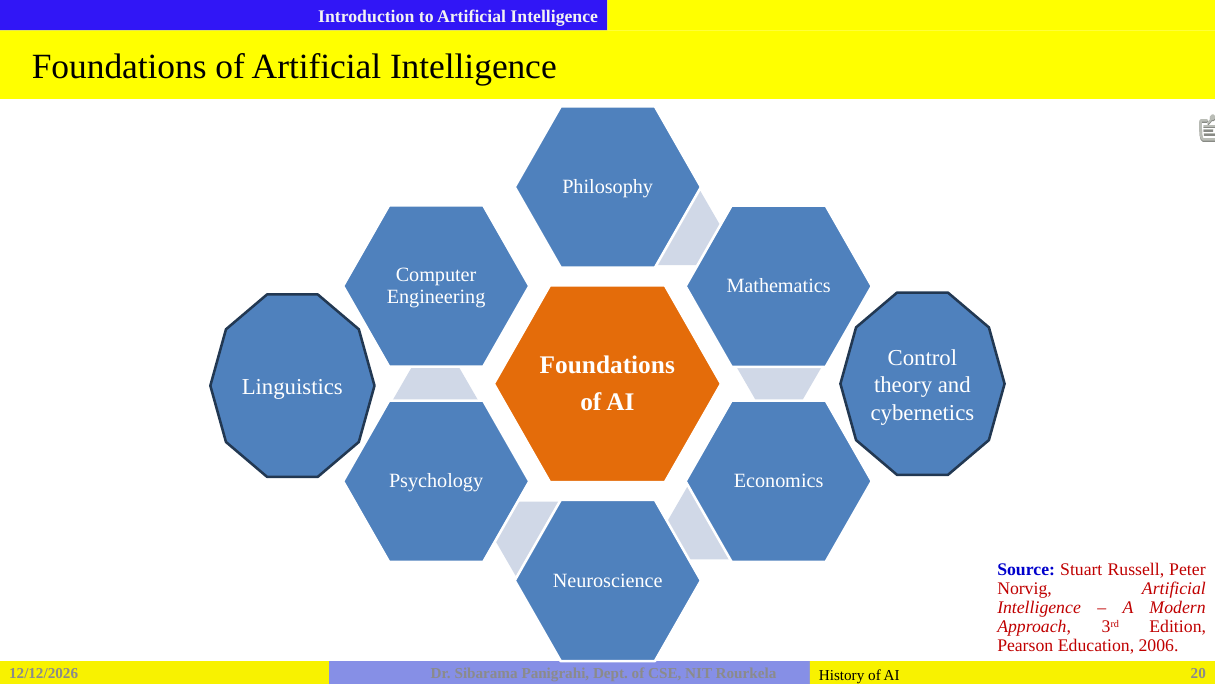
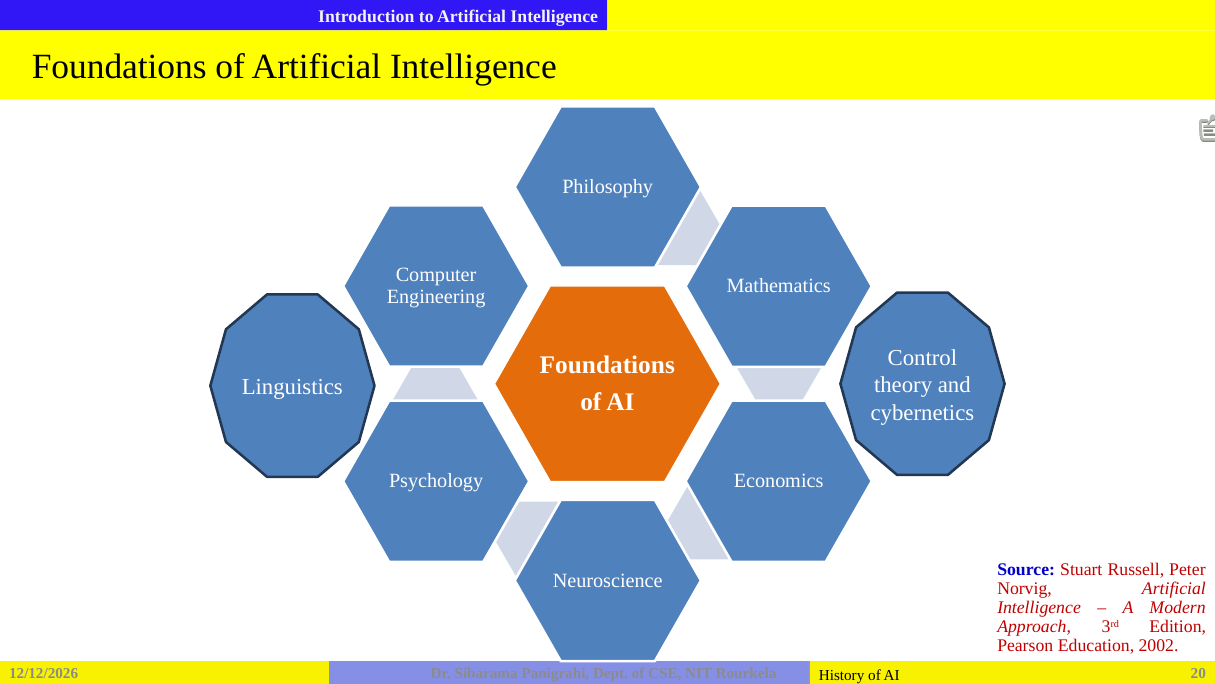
2006: 2006 -> 2002
